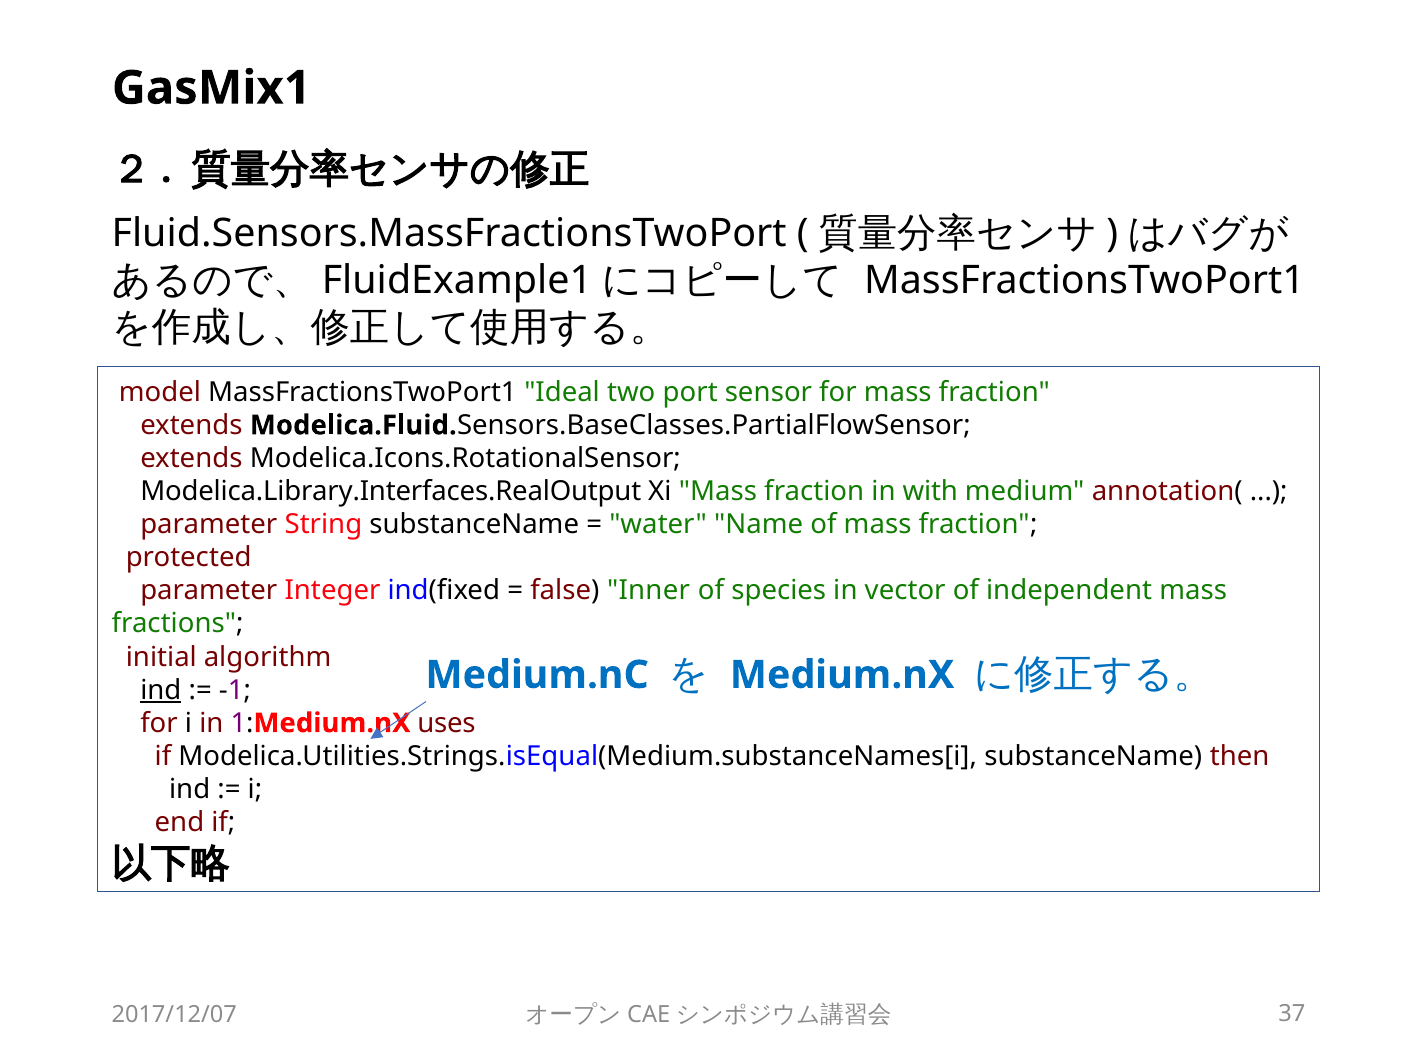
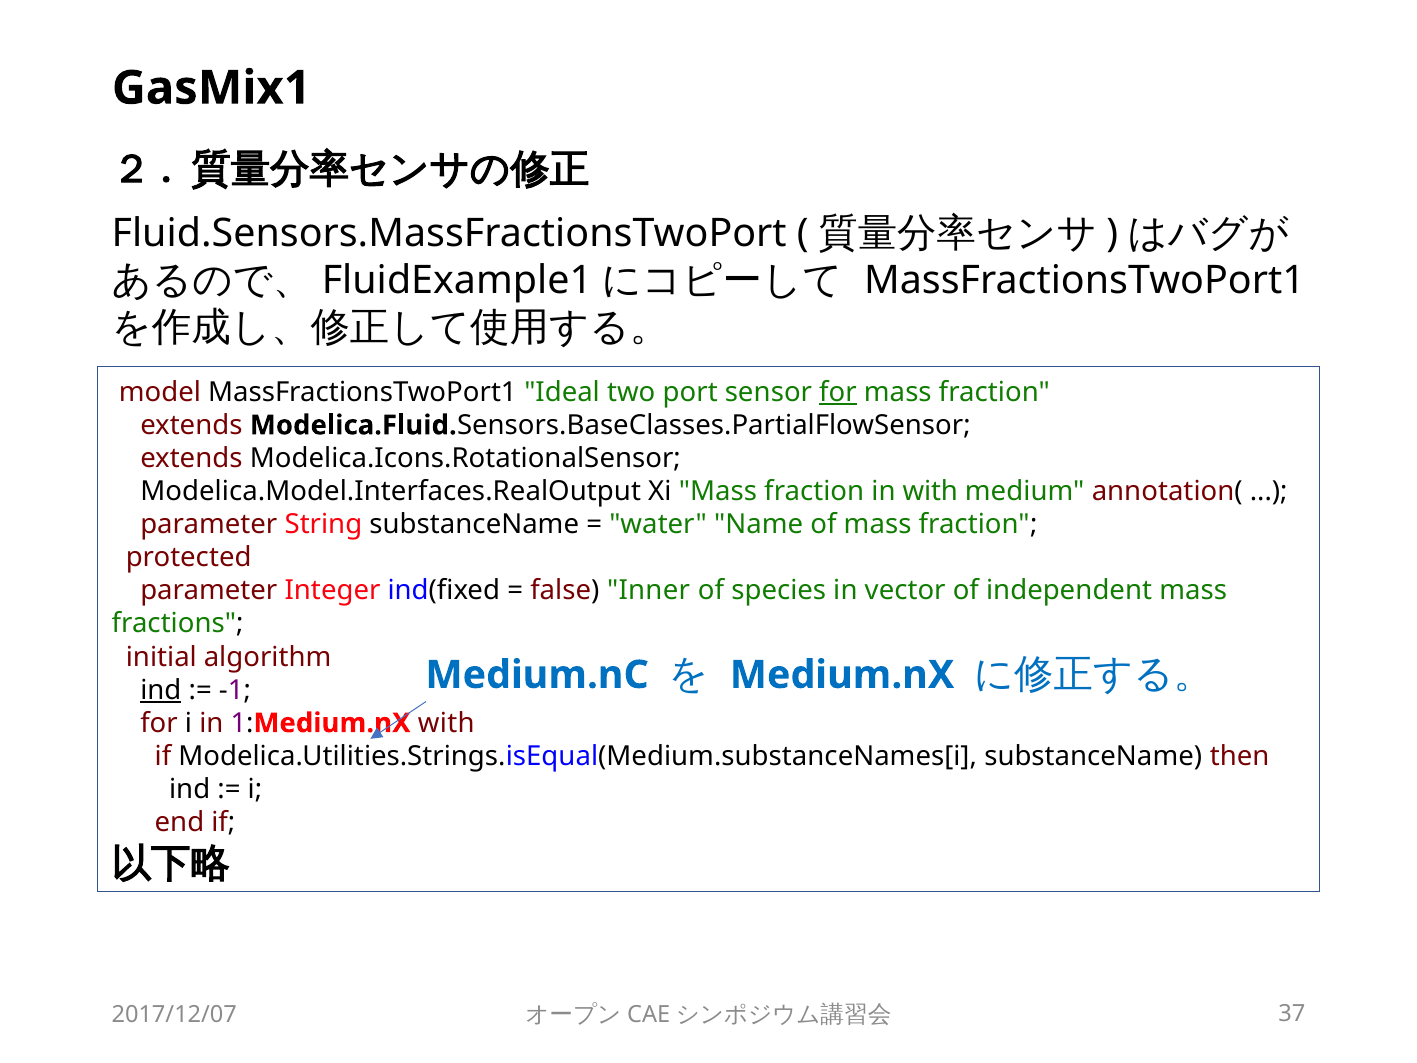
for at (838, 392) underline: none -> present
Modelica.Library.Interfaces.RealOutput: Modelica.Library.Interfaces.RealOutput -> Modelica.Model.Interfaces.RealOutput
1:Medium.nX uses: uses -> with
